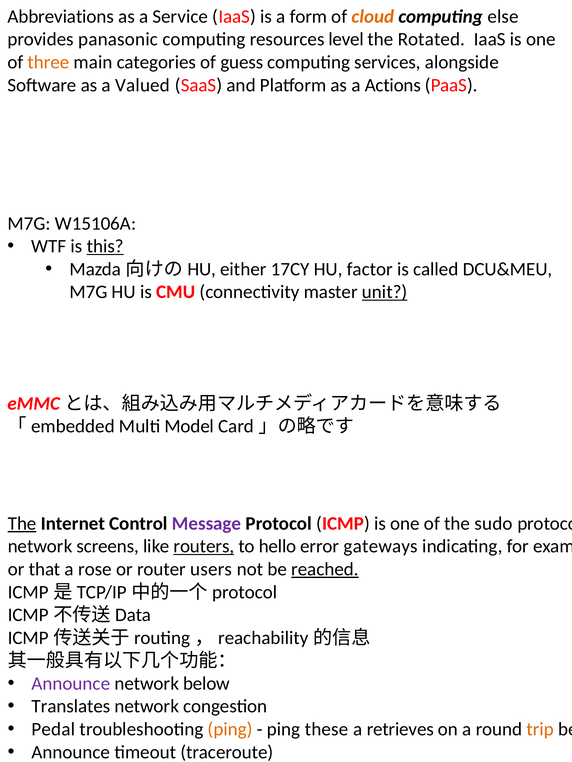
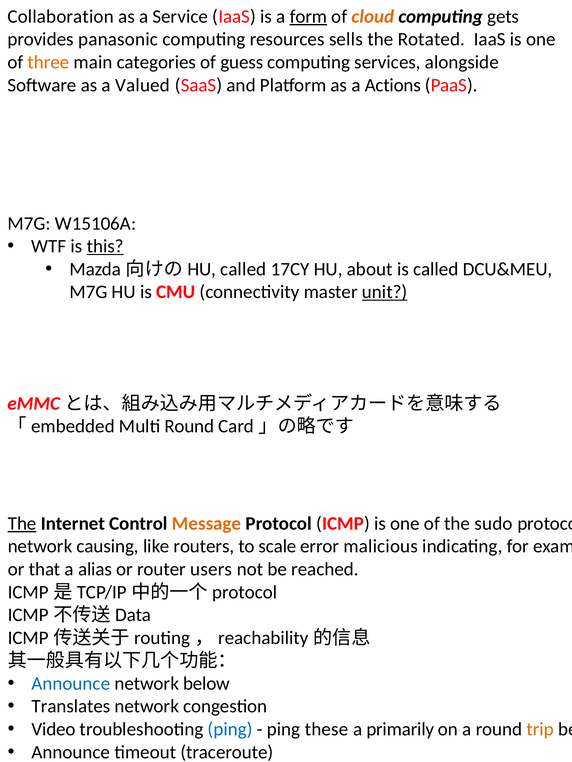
Abbreviations: Abbreviations -> Collaboration
form underline: none -> present
else: else -> gets
level: level -> sells
either at (243, 269): either -> called
factor: factor -> about
Multi Model: Model -> Round
Message at (207, 524) colour: purple -> orange
screens: screens -> causing
routers underline: present -> none
hello: hello -> scale
gateways: gateways -> malicious
rose: rose -> alias
reached underline: present -> none
Announce at (71, 684) colour: purple -> blue
Pedal: Pedal -> Video
ping at (230, 730) colour: orange -> blue
retrieves: retrieves -> primarily
